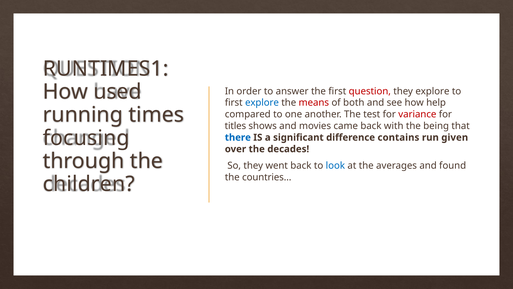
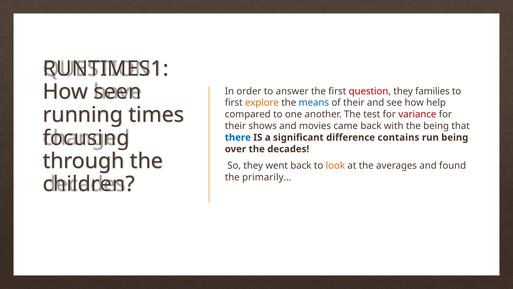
used: used -> seen
they explore: explore -> families
explore at (262, 103) colour: blue -> orange
means colour: red -> blue
of both: both -> their
titles at (235, 126): titles -> their
run given: given -> being
look colour: blue -> orange
countries…: countries… -> primarily…
